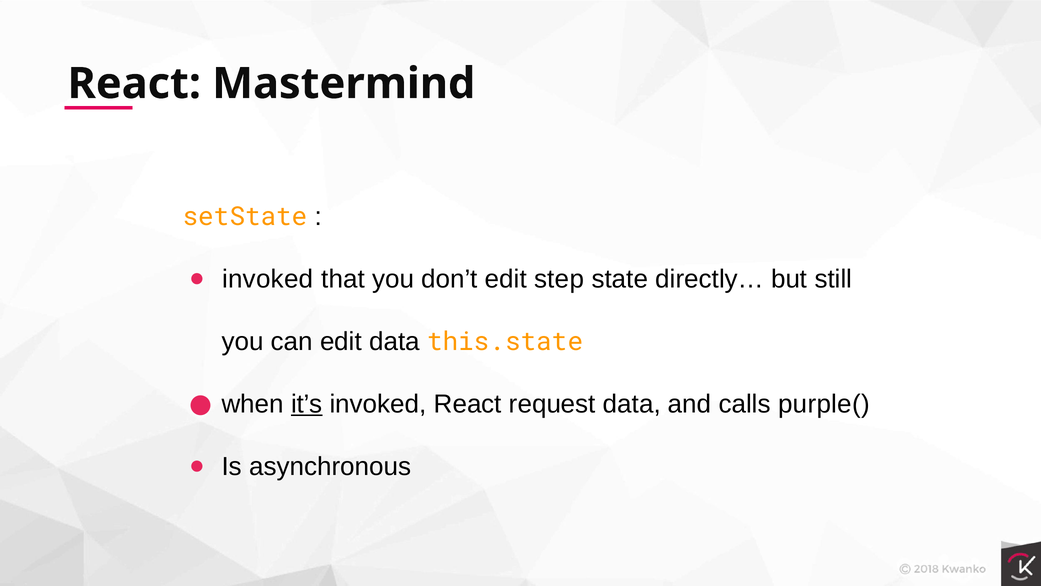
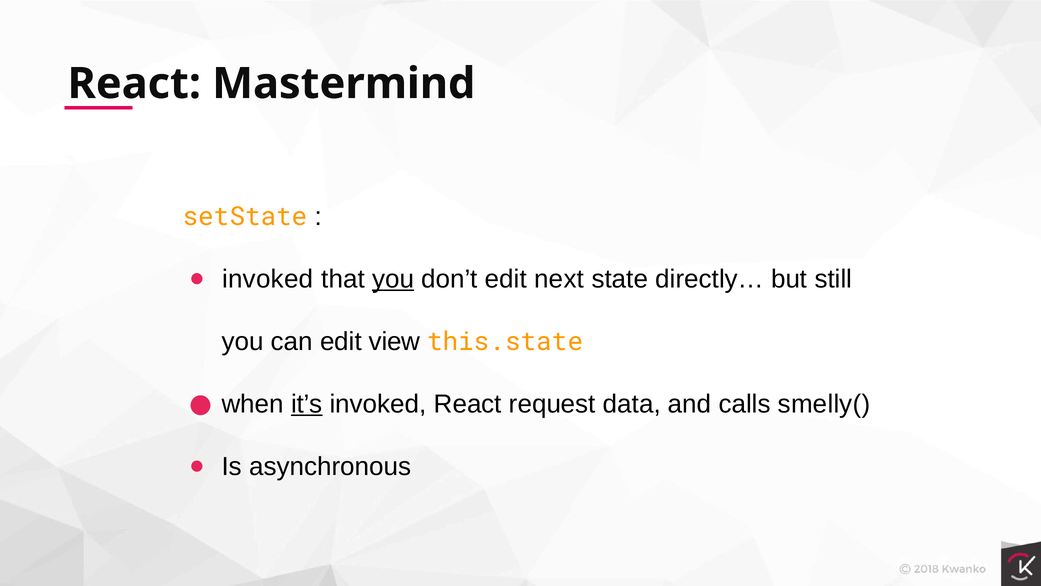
you at (393, 279) underline: none -> present
step: step -> next
edit data: data -> view
purple(: purple( -> smelly(
